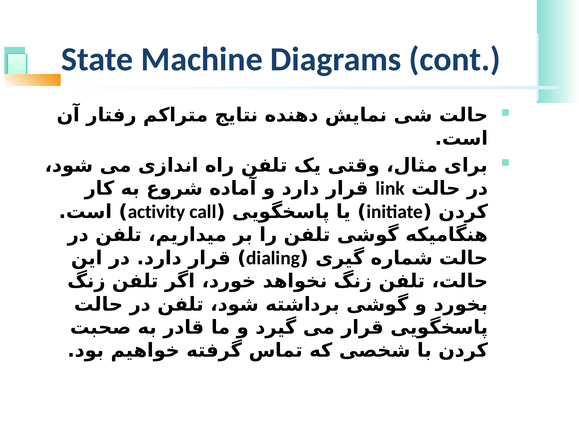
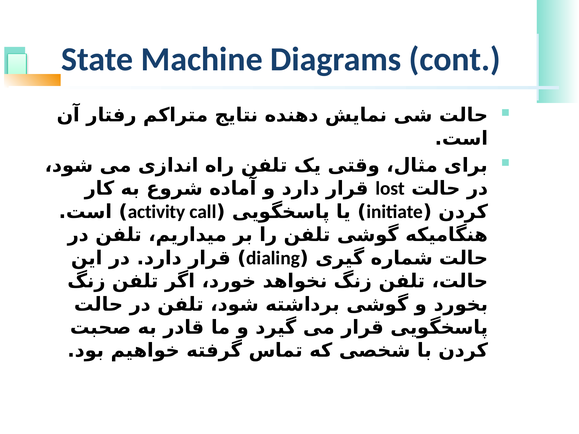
link: link -> lost
